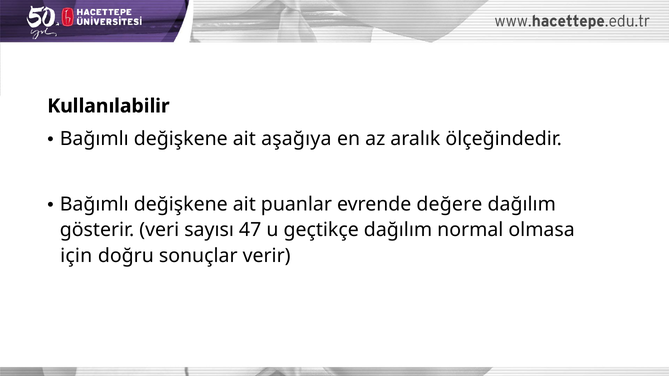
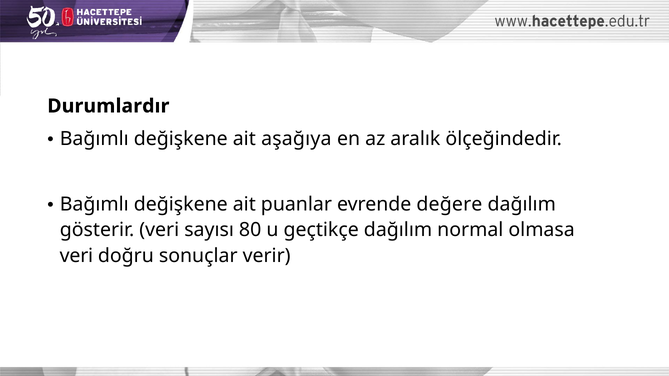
Kullanılabilir: Kullanılabilir -> Durumlardır
47: 47 -> 80
için at (76, 256): için -> veri
